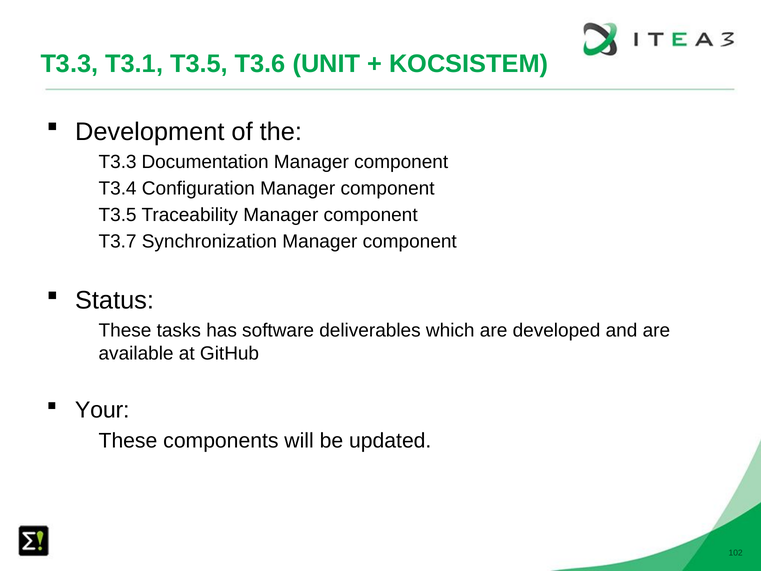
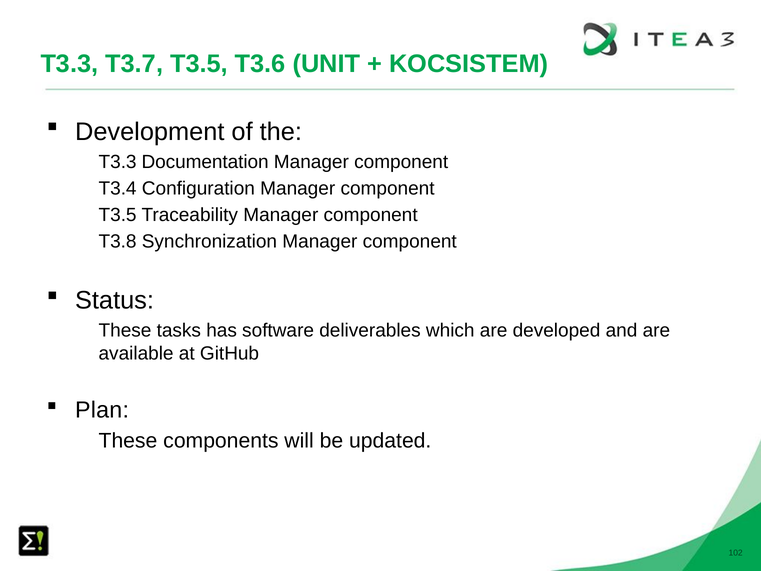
T3.1: T3.1 -> T3.7
T3.7: T3.7 -> T3.8
Your: Your -> Plan
